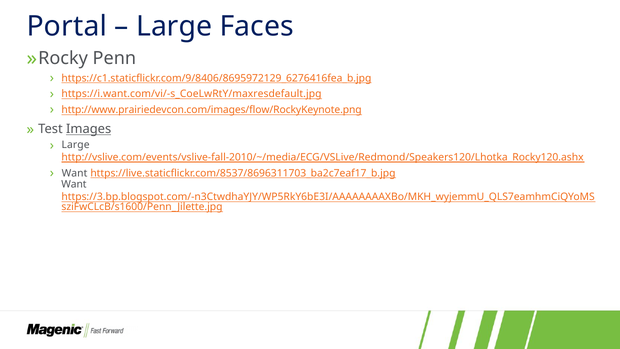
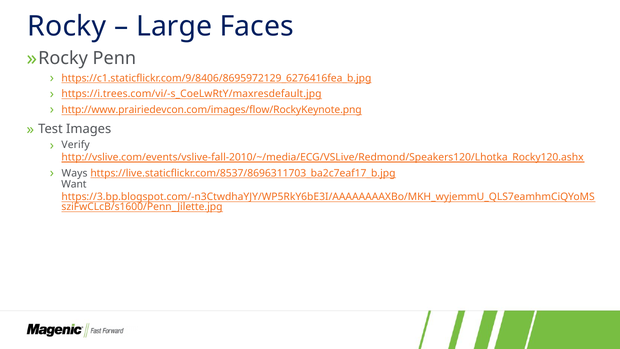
Portal: Portal -> Rocky
https://i.want.com/vi/-s_CoeLwRtY/maxresdefault.jpg: https://i.want.com/vi/-s_CoeLwRtY/maxresdefault.jpg -> https://i.trees.com/vi/-s_CoeLwRtY/maxresdefault.jpg
Images underline: present -> none
Large at (76, 145): Large -> Verify
Want at (75, 173): Want -> Ways
